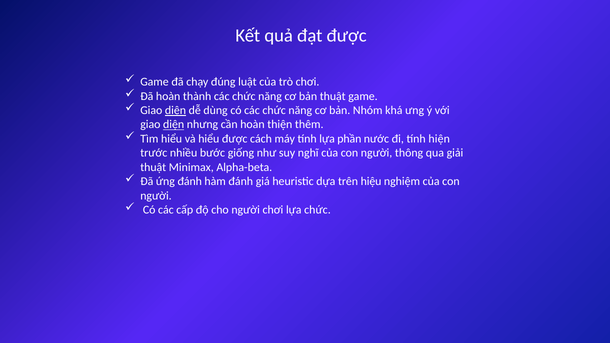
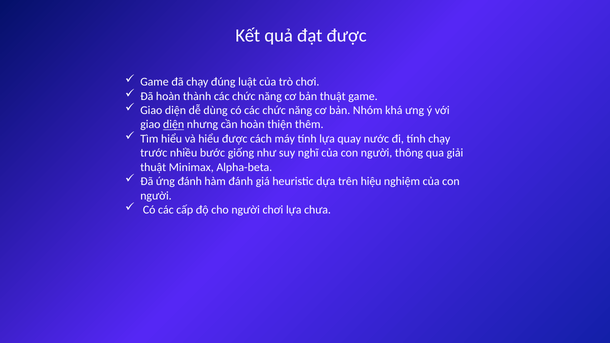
diện at (176, 110) underline: present -> none
phần: phần -> quay
tính hiện: hiện -> chạy
lựa chức: chức -> chưa
